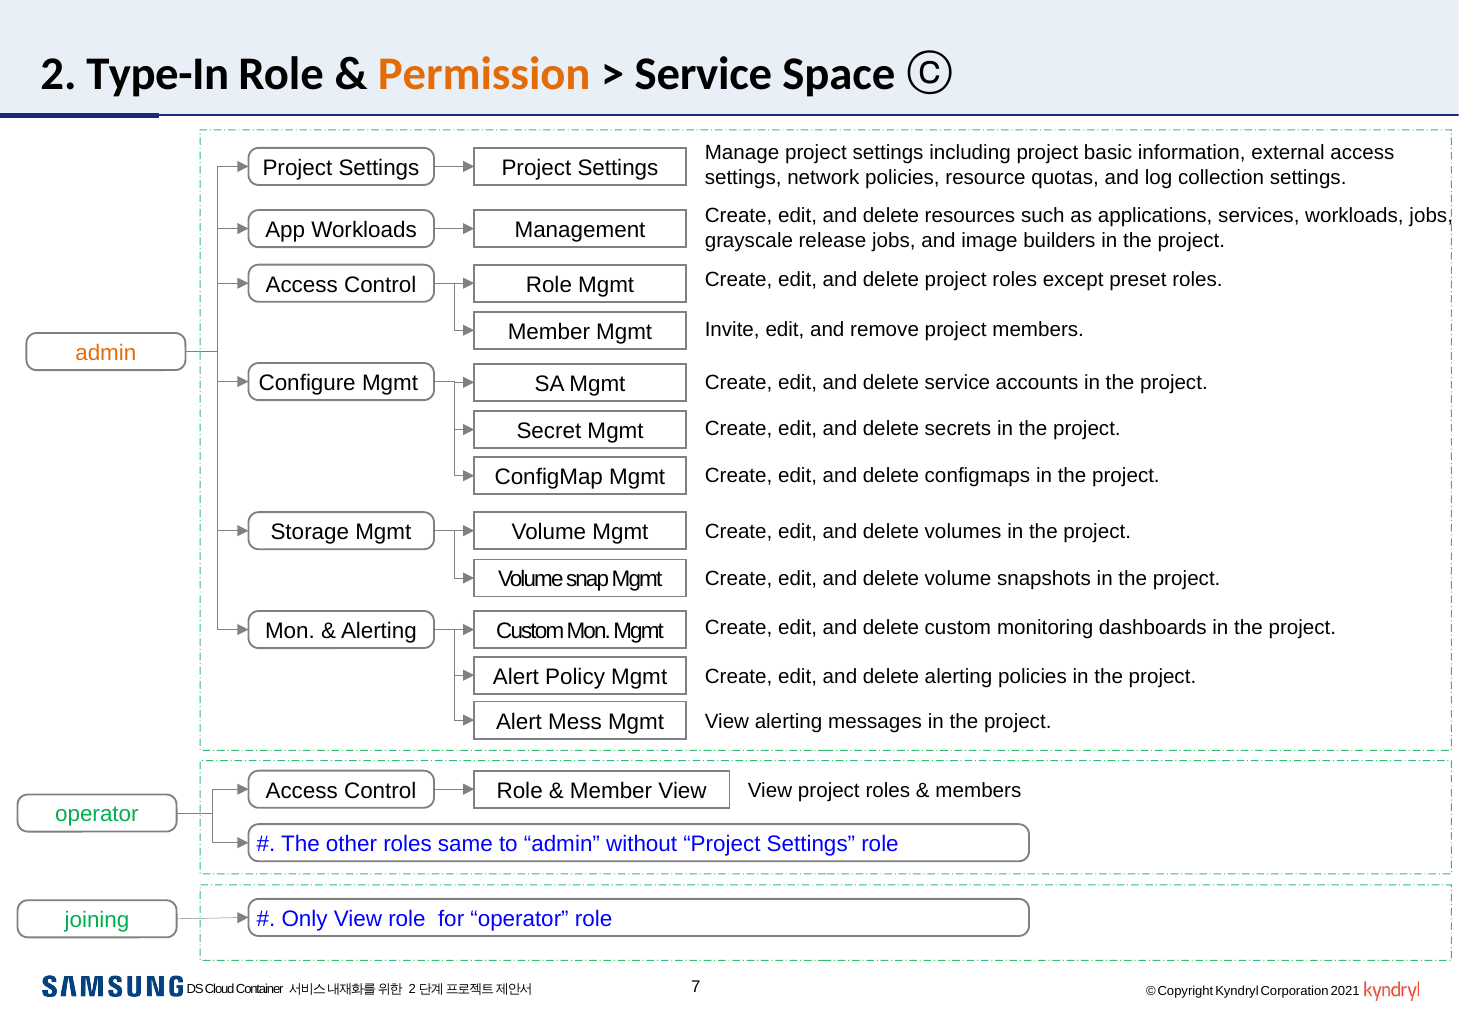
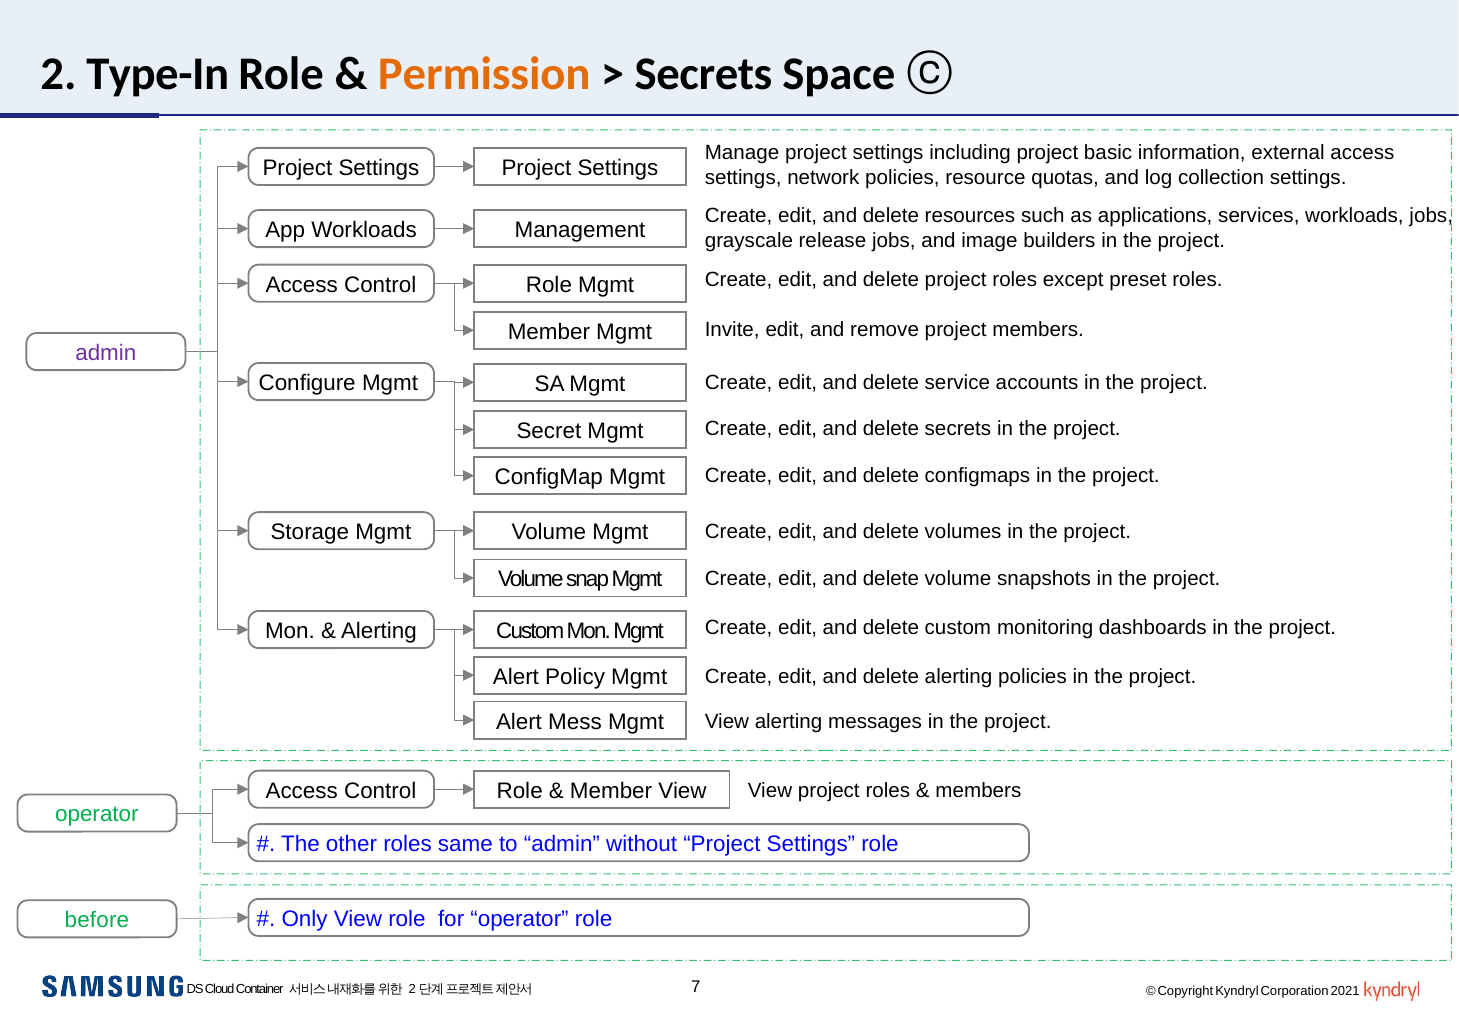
Service at (703, 74): Service -> Secrets
admin at (106, 353) colour: orange -> purple
joining: joining -> before
